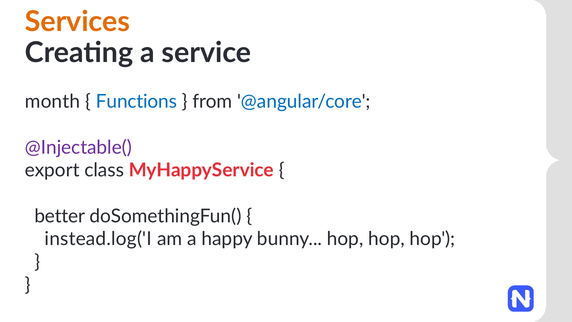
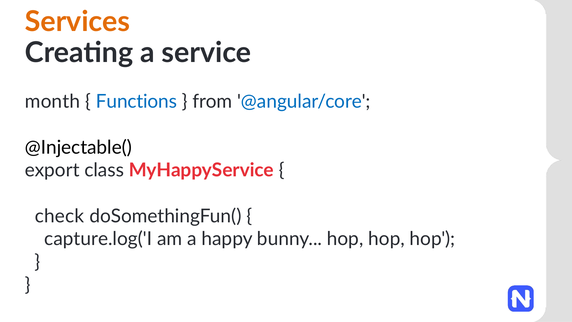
@Injectable( colour: purple -> black
better: better -> check
instead.log('I: instead.log('I -> capture.log('I
